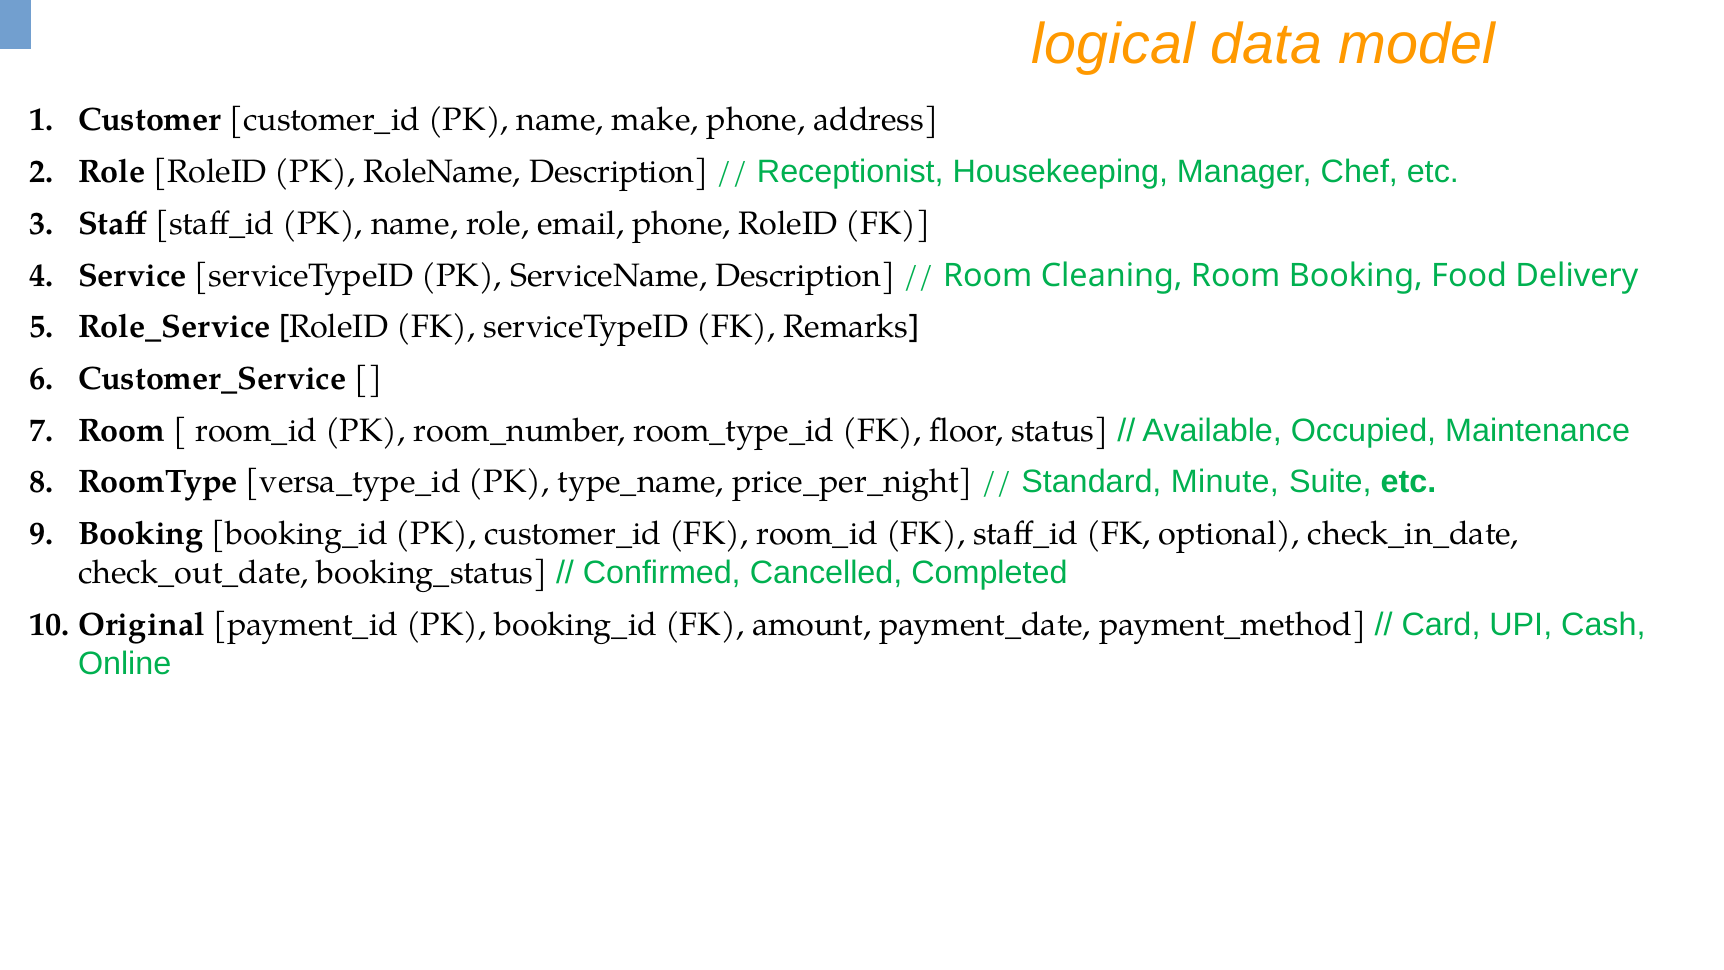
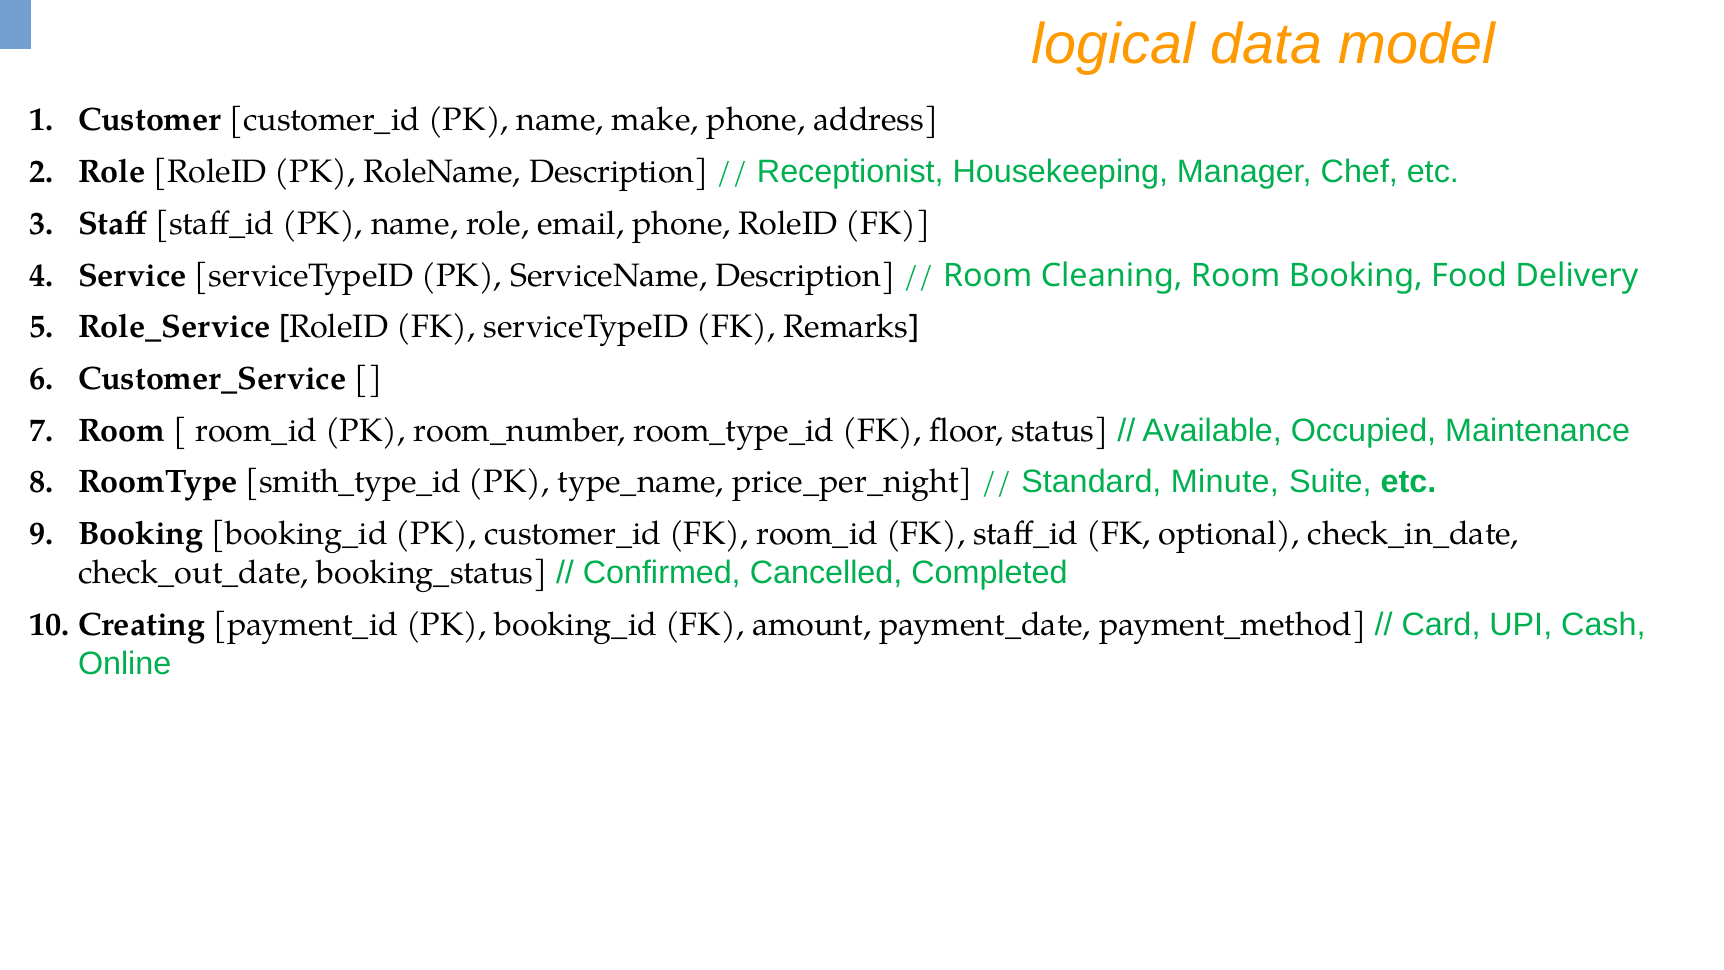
versa_type_id: versa_type_id -> smith_type_id
Original: Original -> Creating
